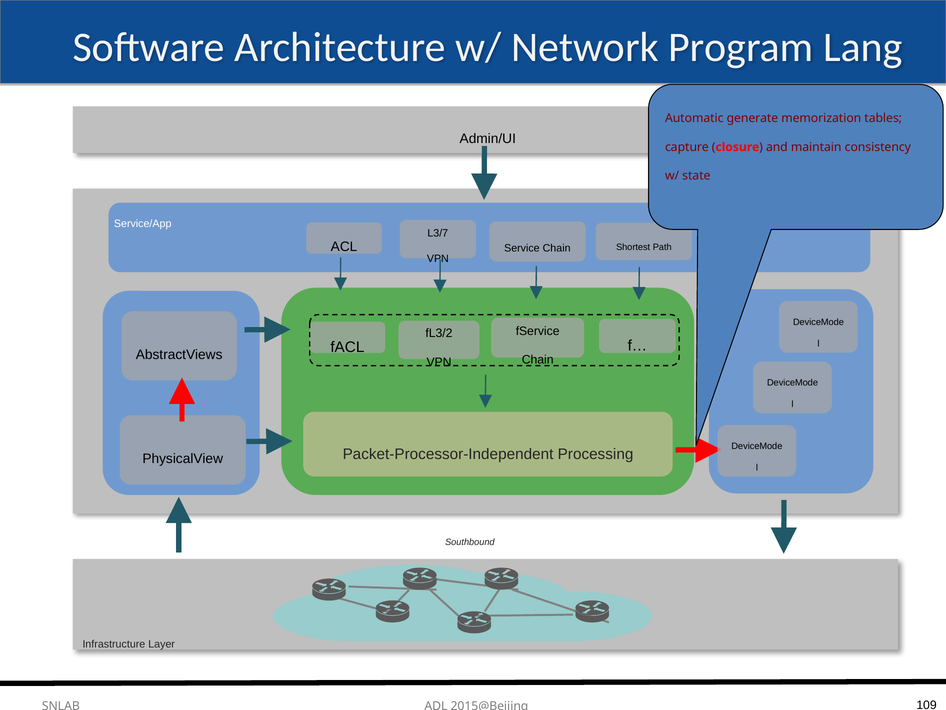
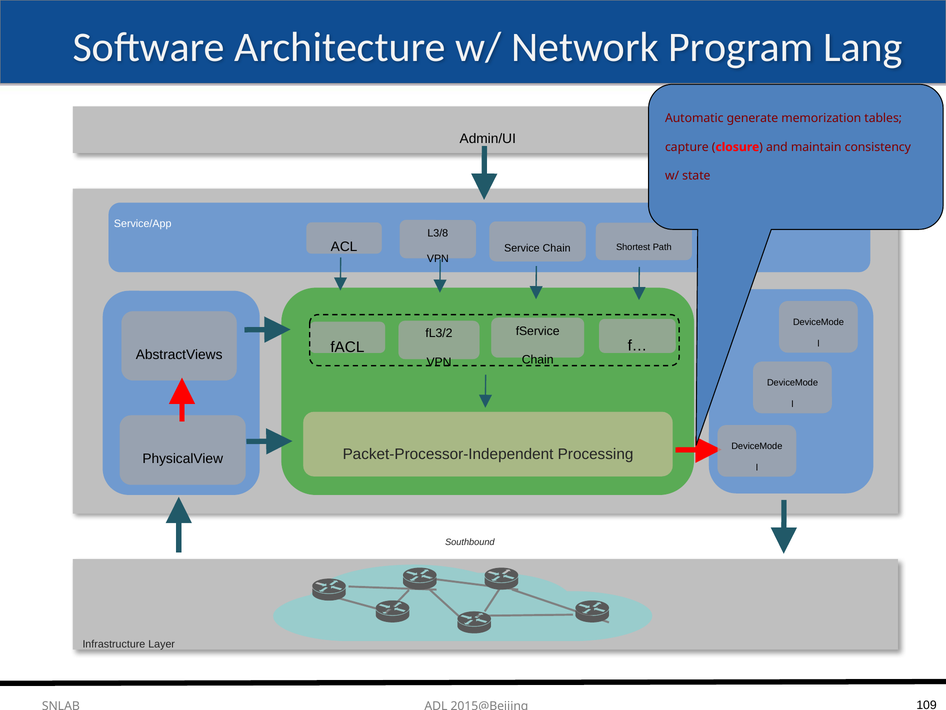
L3/7: L3/7 -> L3/8
